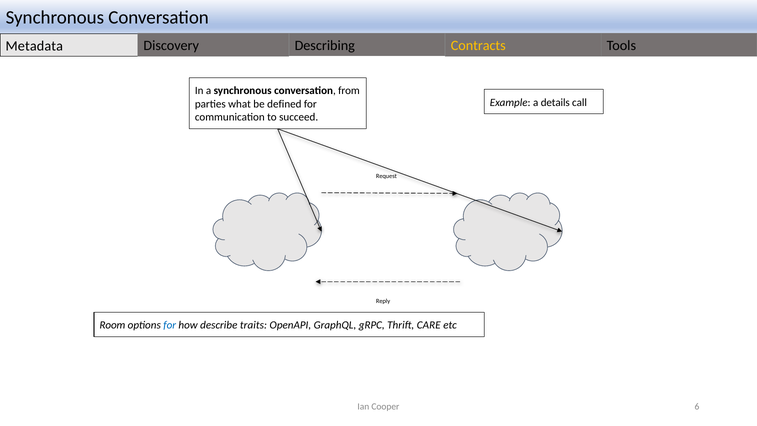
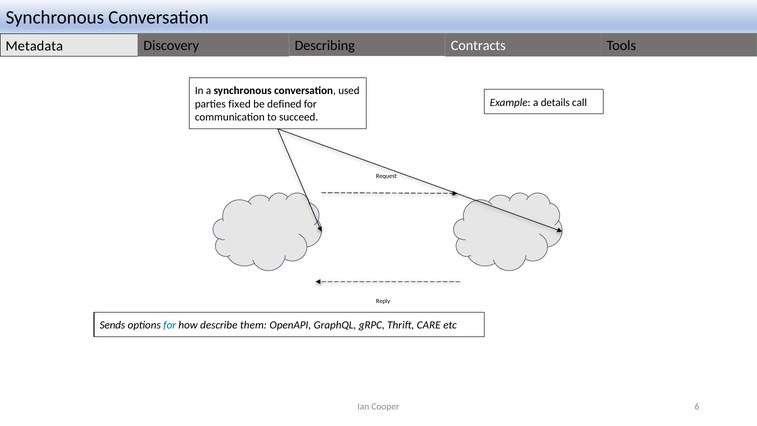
Contracts colour: yellow -> white
from: from -> used
what: what -> fixed
Room: Room -> Sends
traits: traits -> them
